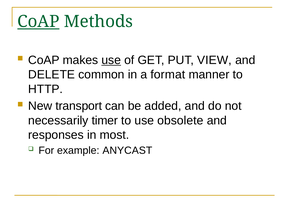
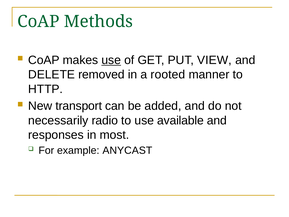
CoAP at (38, 22) underline: present -> none
common: common -> removed
format: format -> rooted
timer: timer -> radio
obsolete: obsolete -> available
